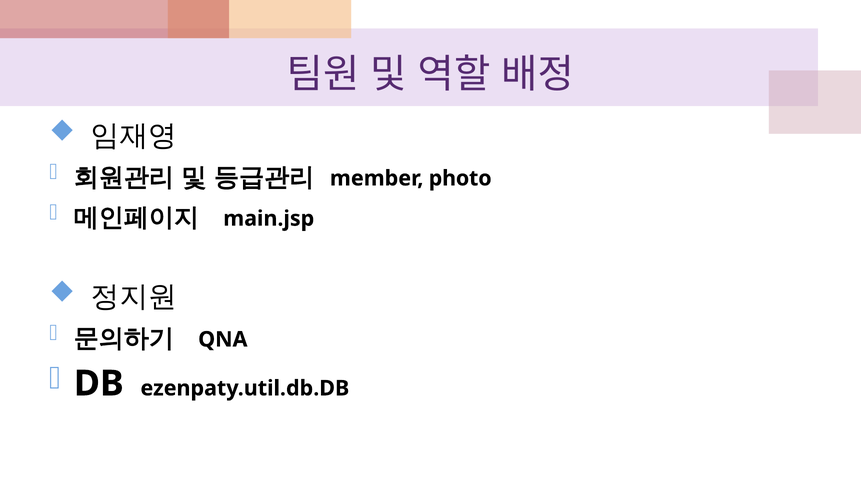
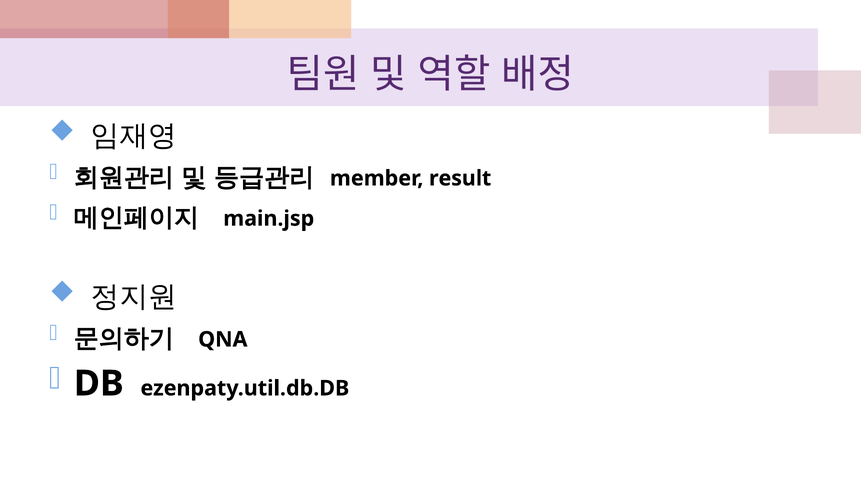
photo: photo -> result
